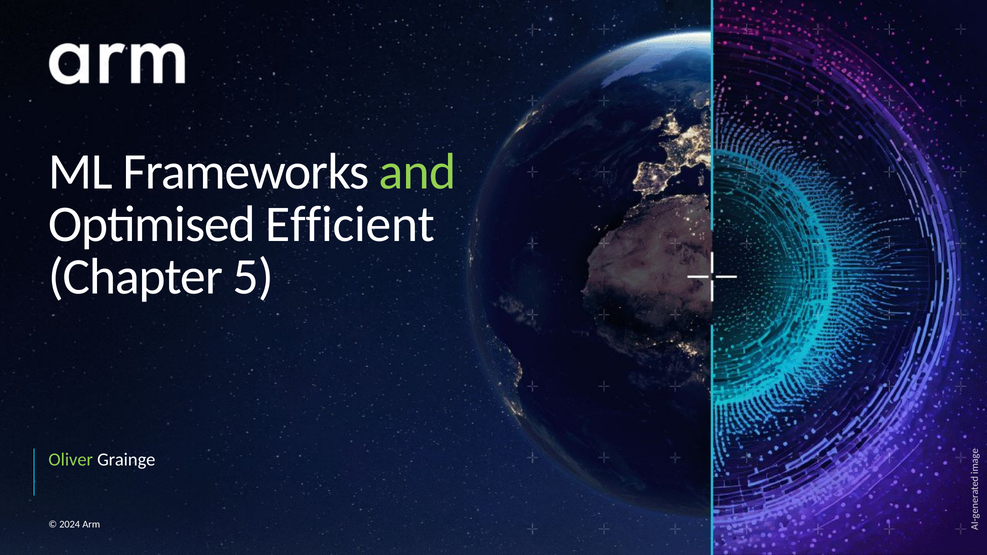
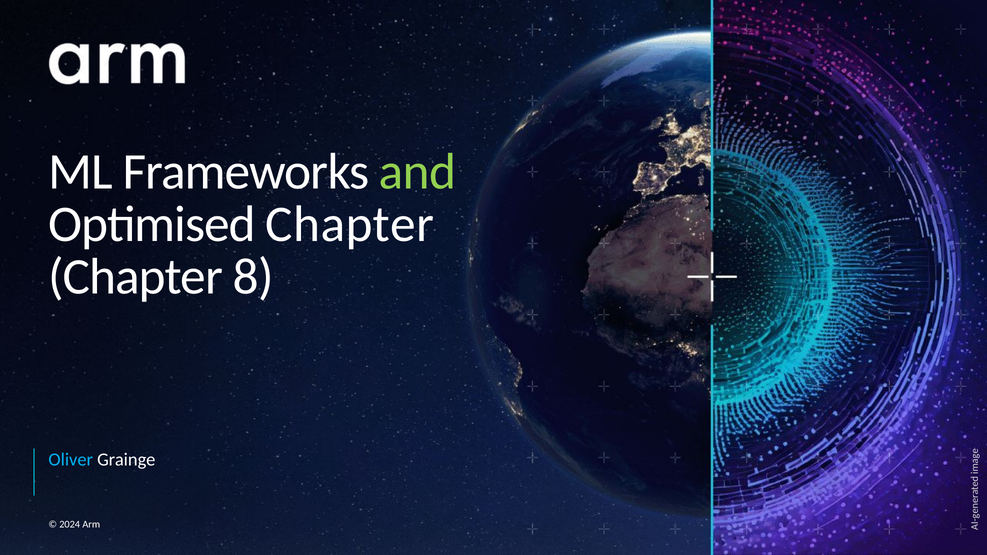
Optimised Efficient: Efficient -> Chapter
5: 5 -> 8
Oliver colour: light green -> light blue
